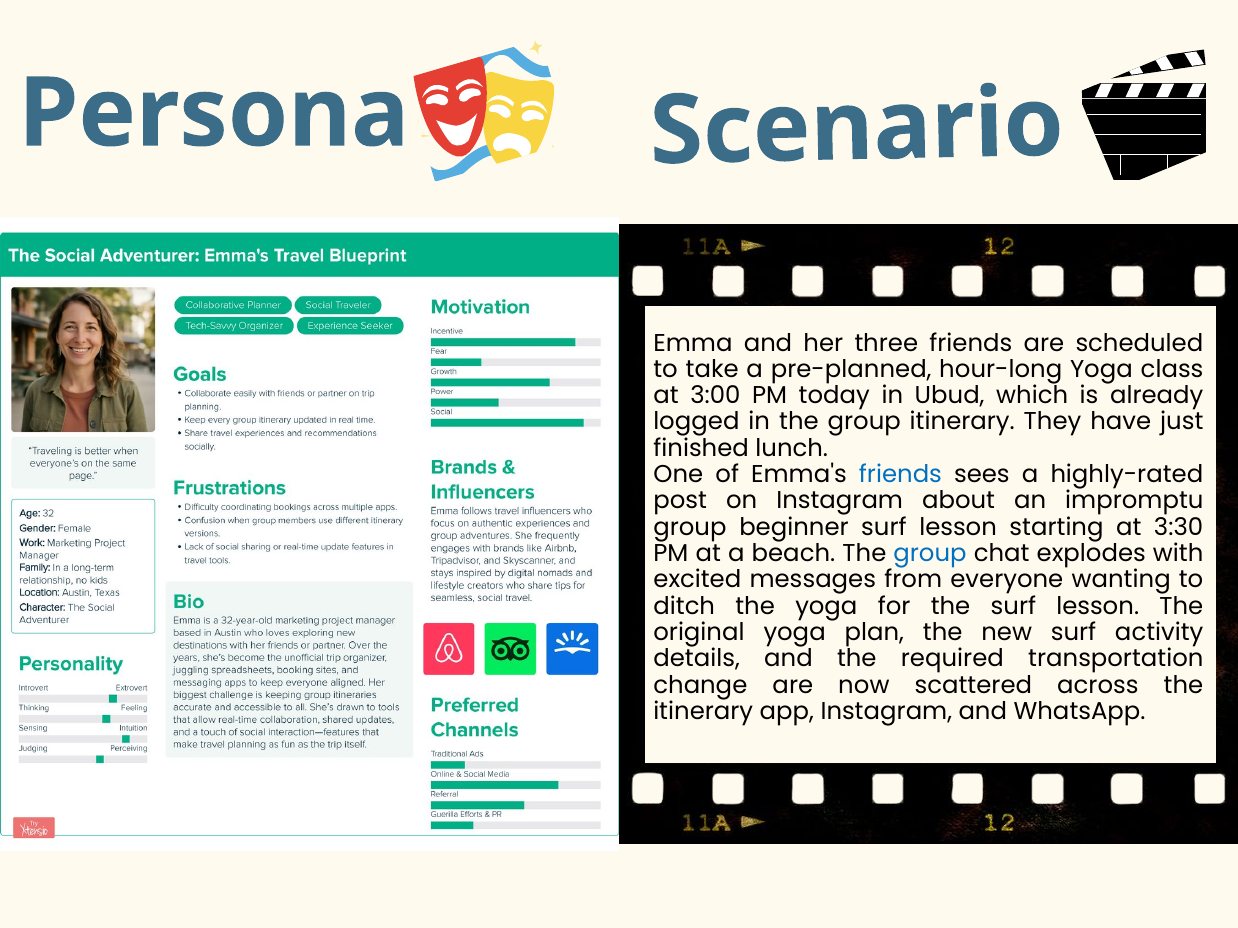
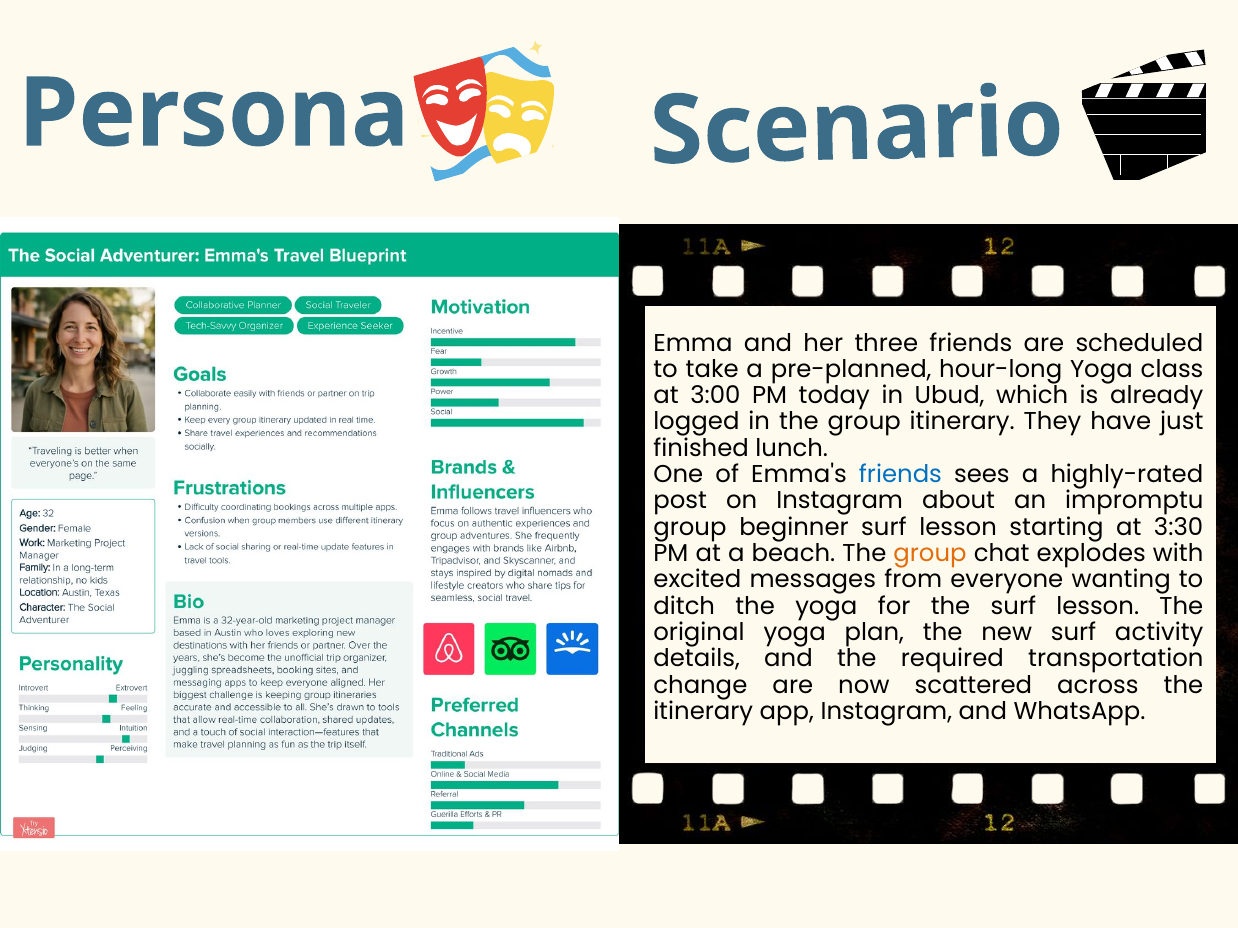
group at (930, 554) colour: blue -> orange
